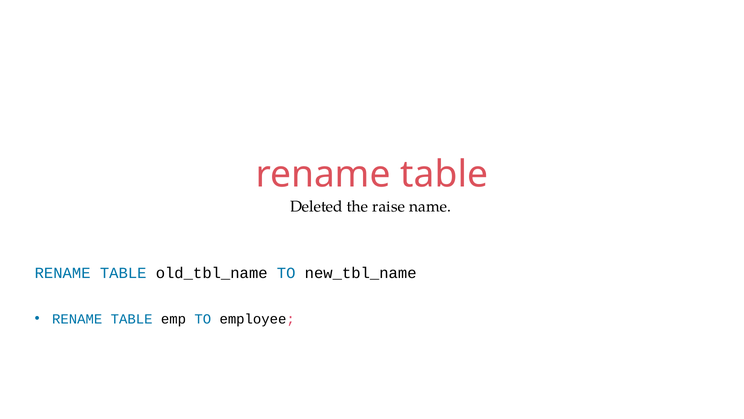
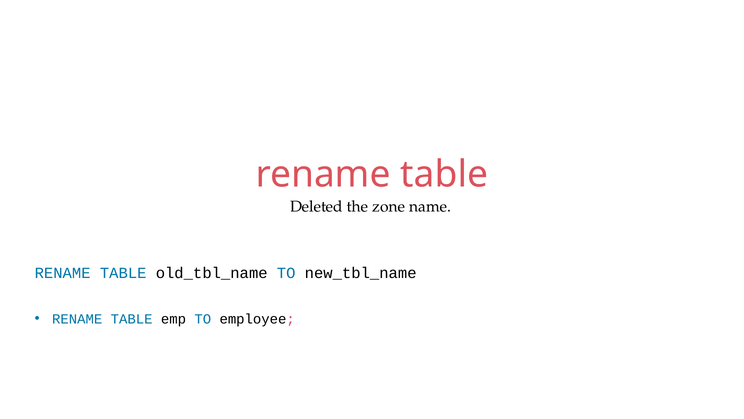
raise: raise -> zone
